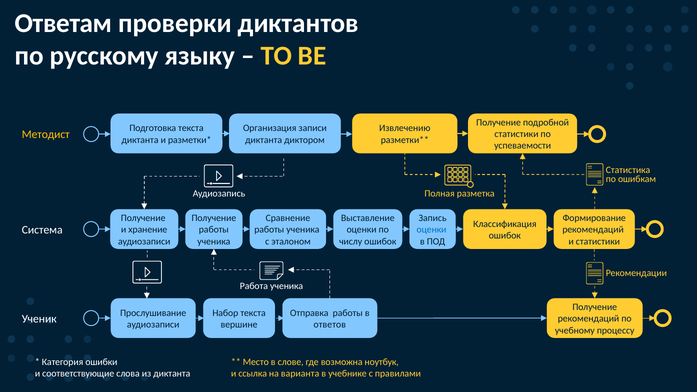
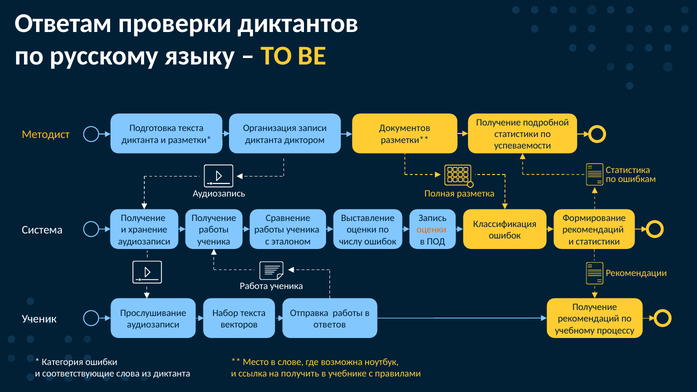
Извлечению: Извлечению -> Документов
оценки at (432, 230) colour: blue -> orange
вершине: вершине -> векторов
варианта: варианта -> получить
